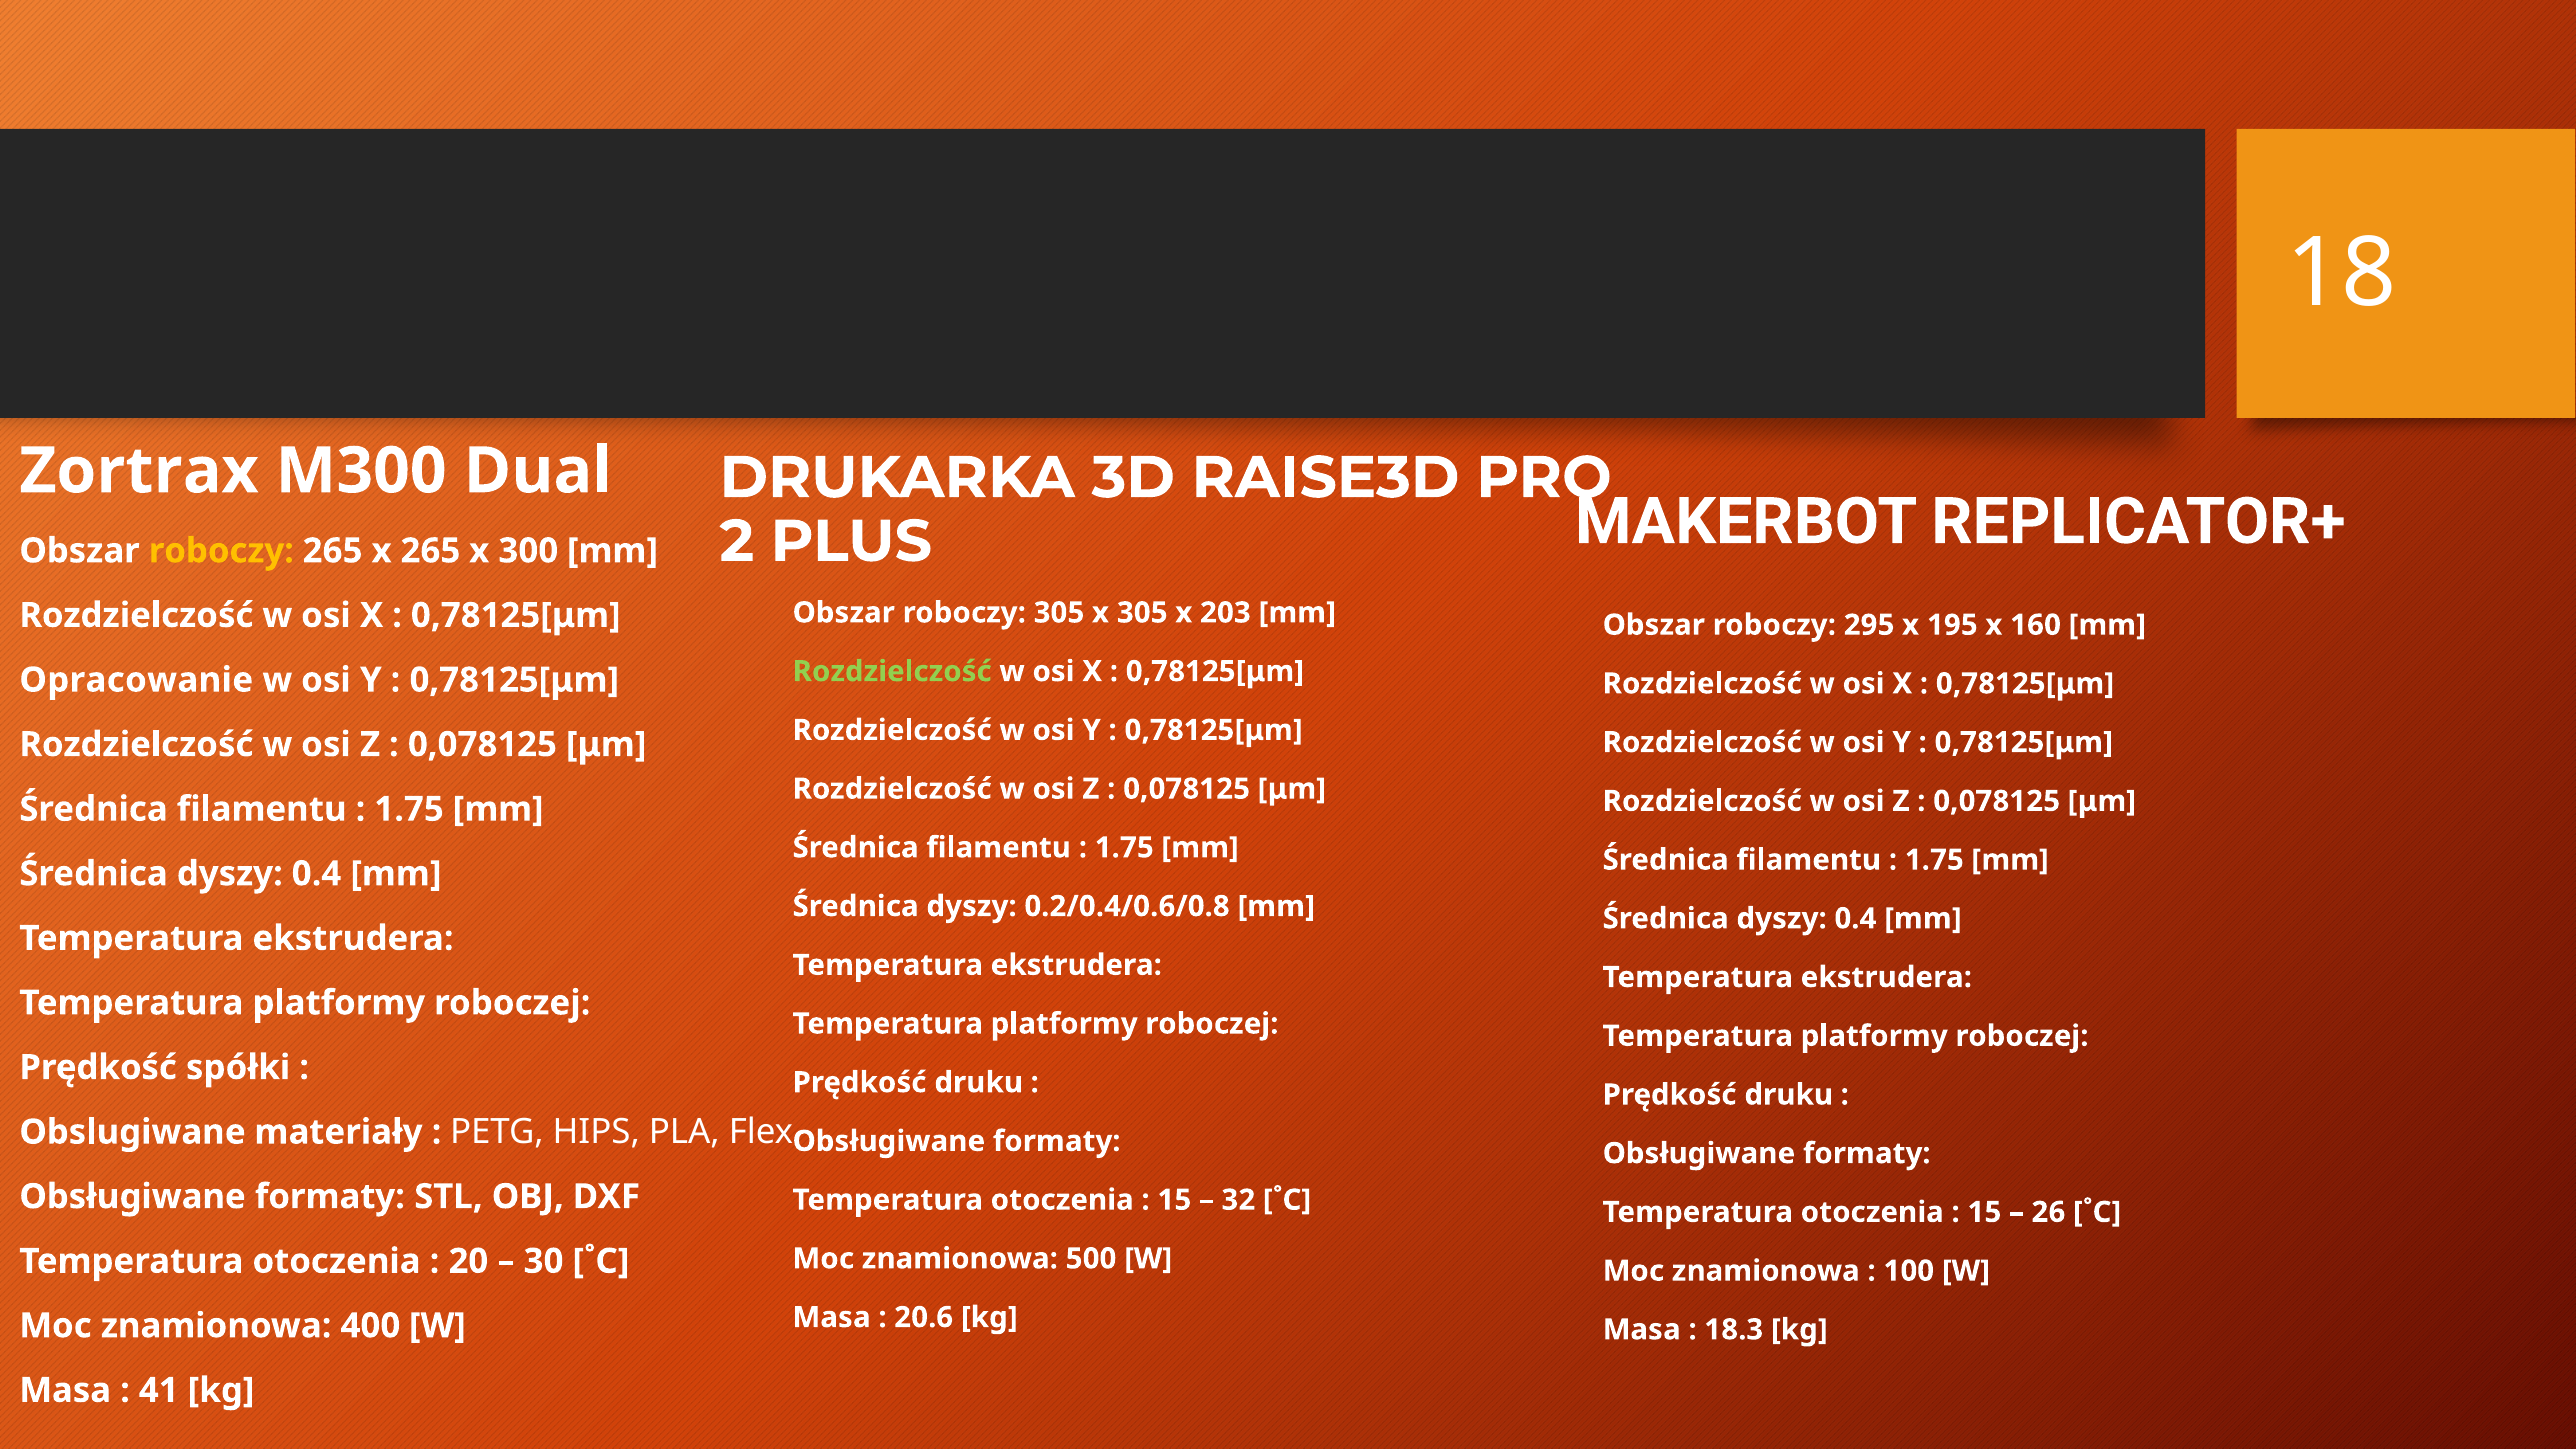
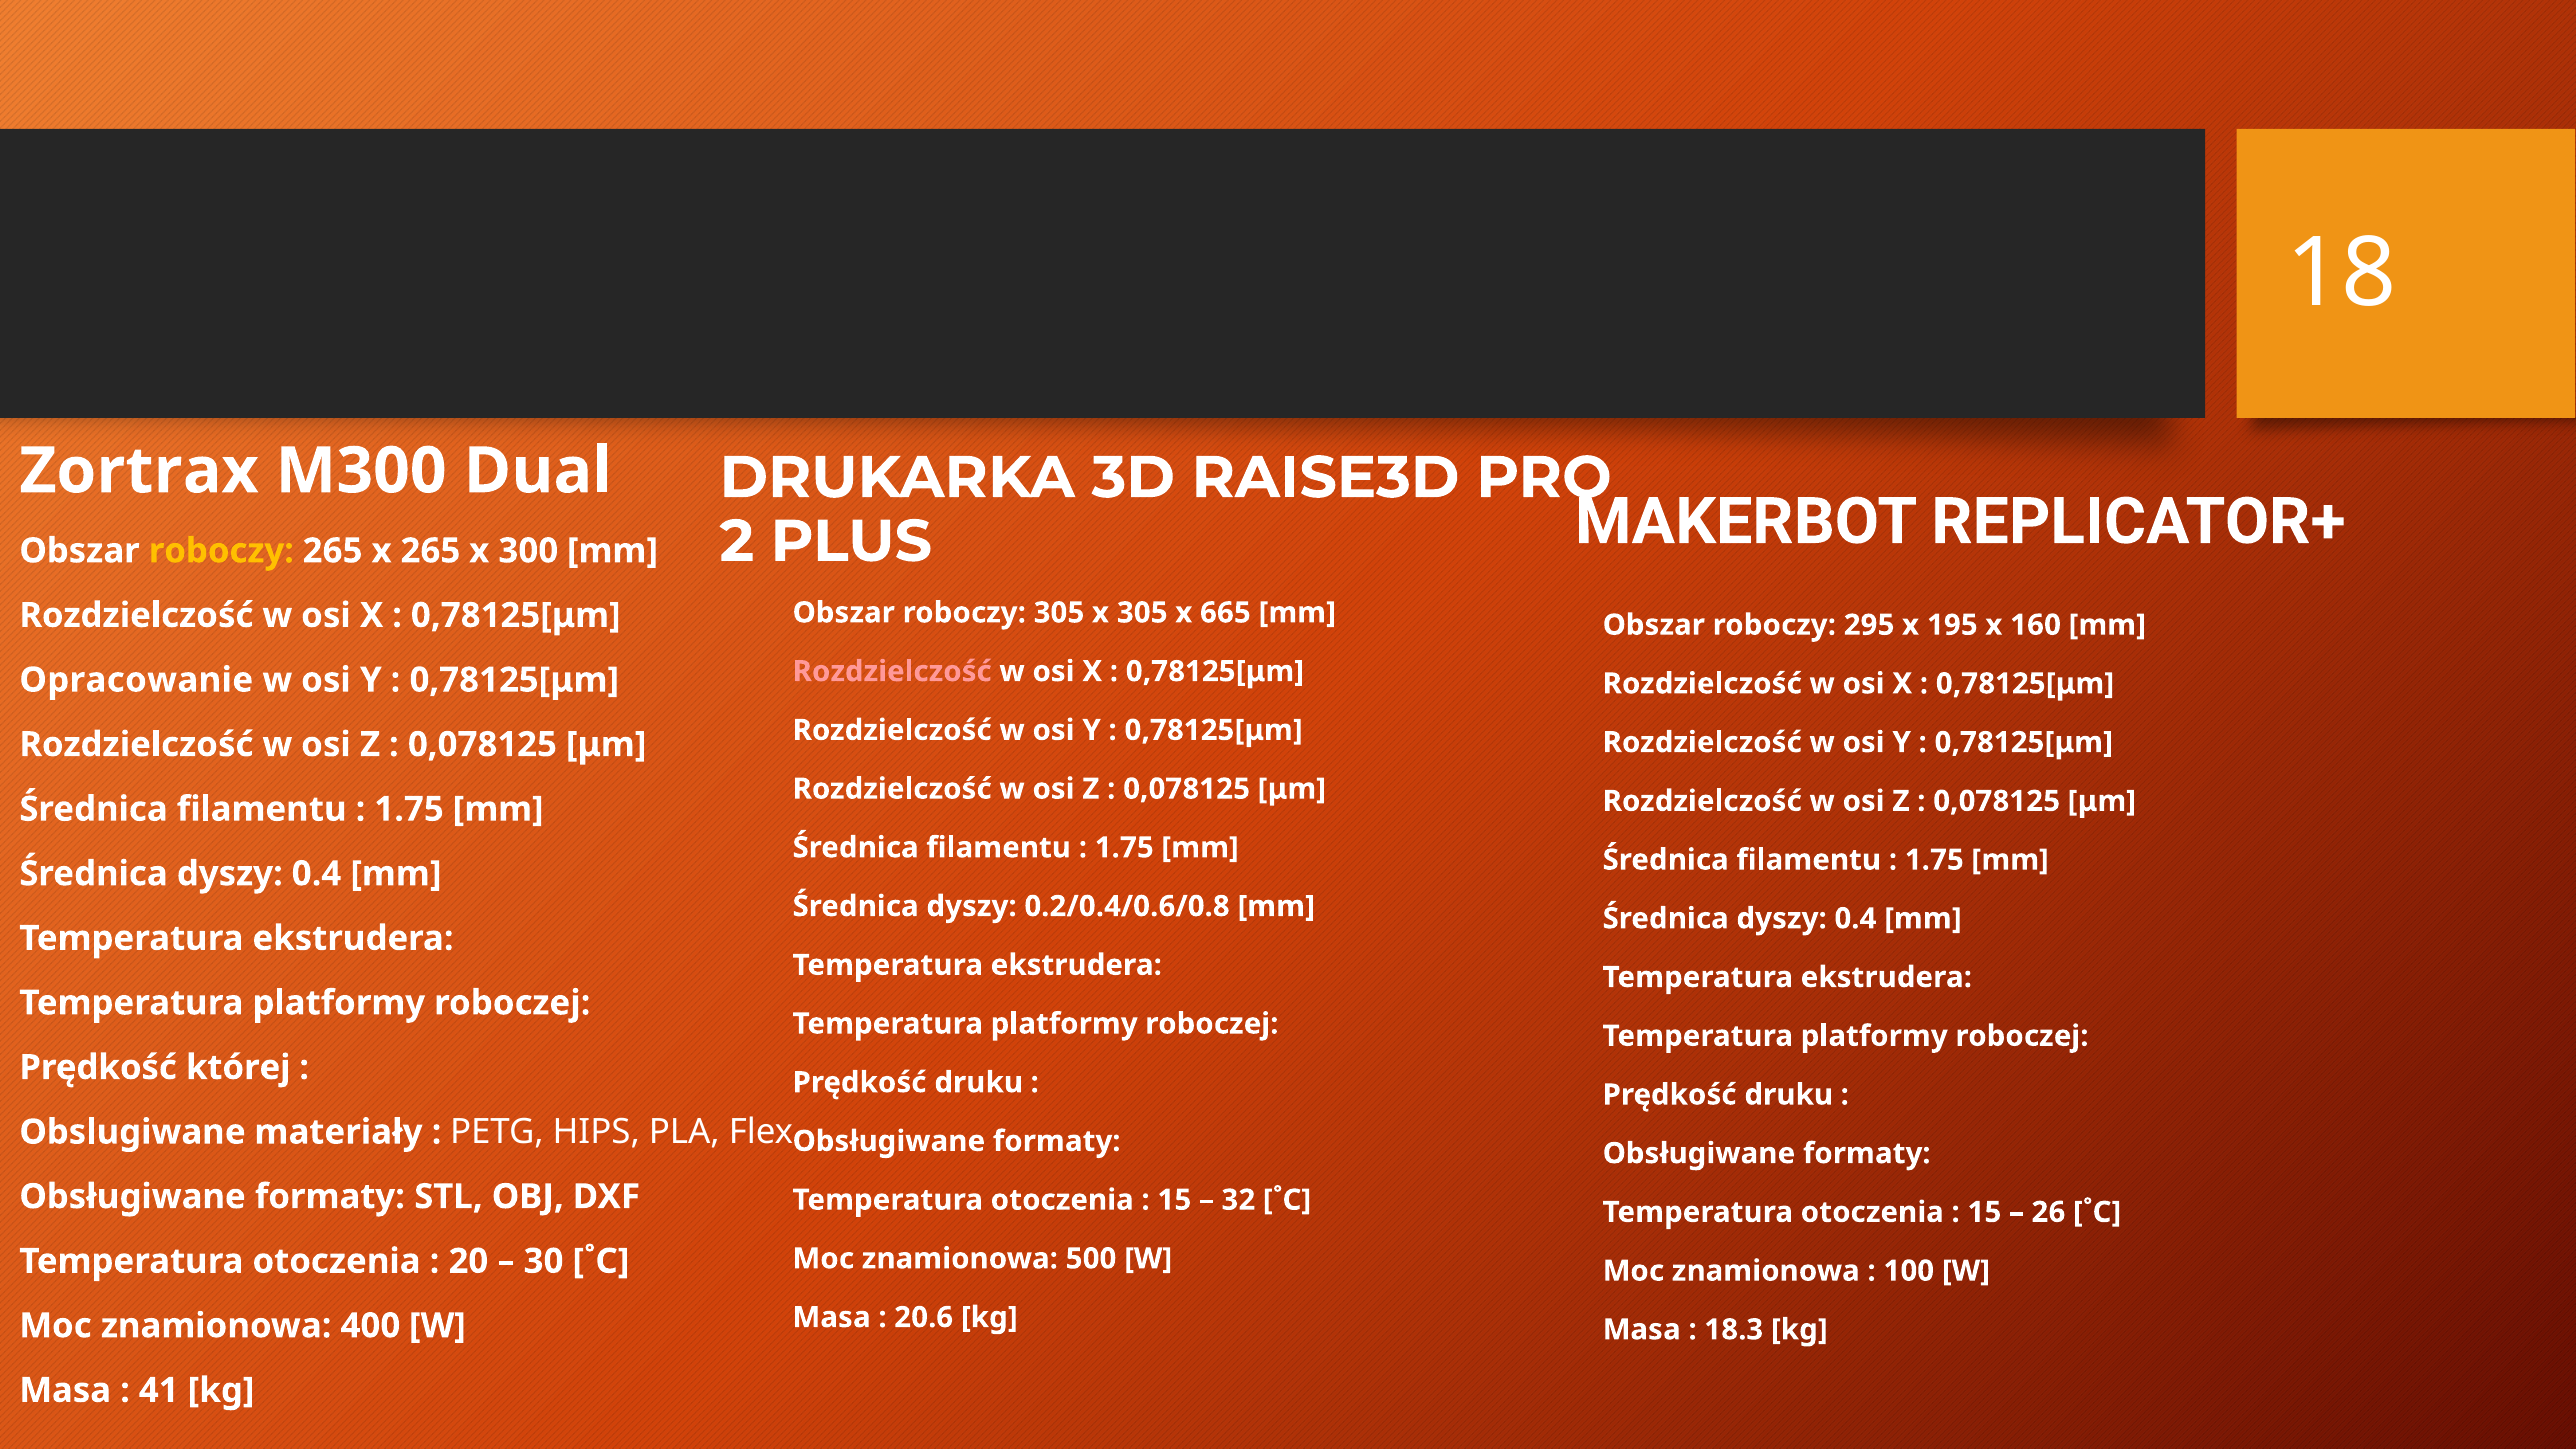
203: 203 -> 665
Rozdzielczość at (892, 671) colour: light green -> pink
spółki: spółki -> której
